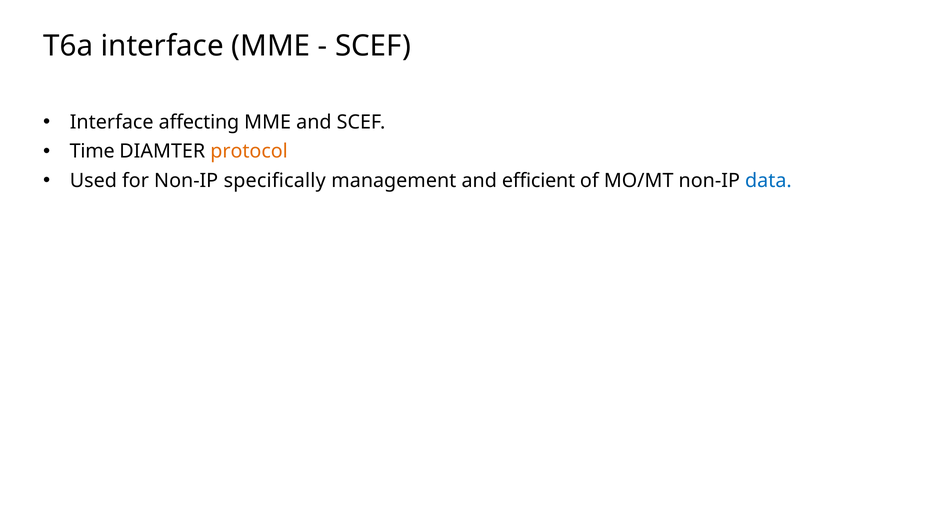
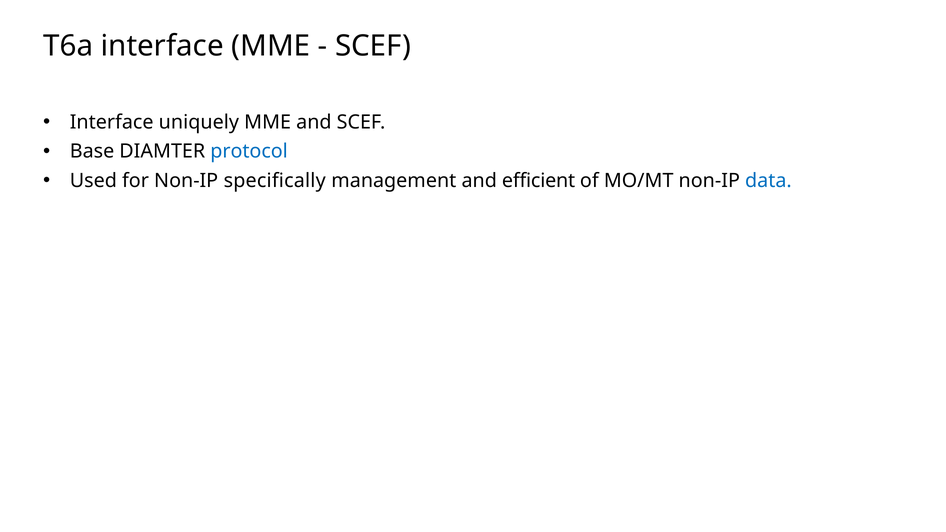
affecting: affecting -> uniquely
Time: Time -> Base
protocol colour: orange -> blue
